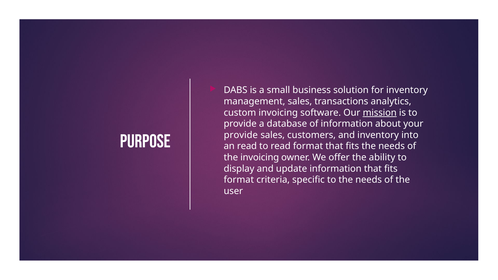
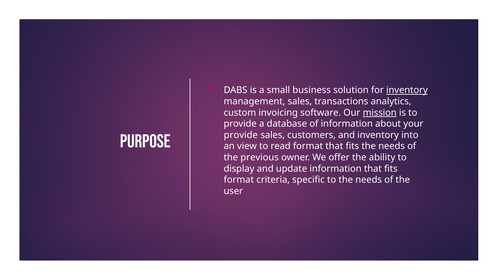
inventory at (407, 90) underline: none -> present
an read: read -> view
the invoicing: invoicing -> previous
